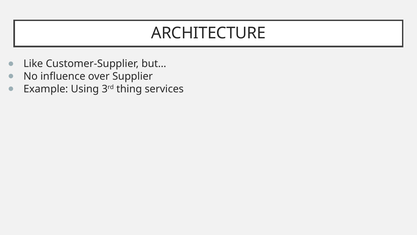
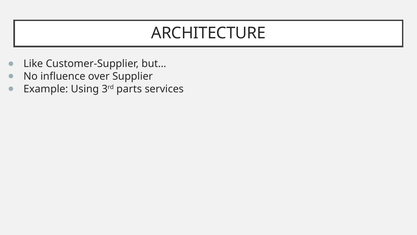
thing: thing -> parts
